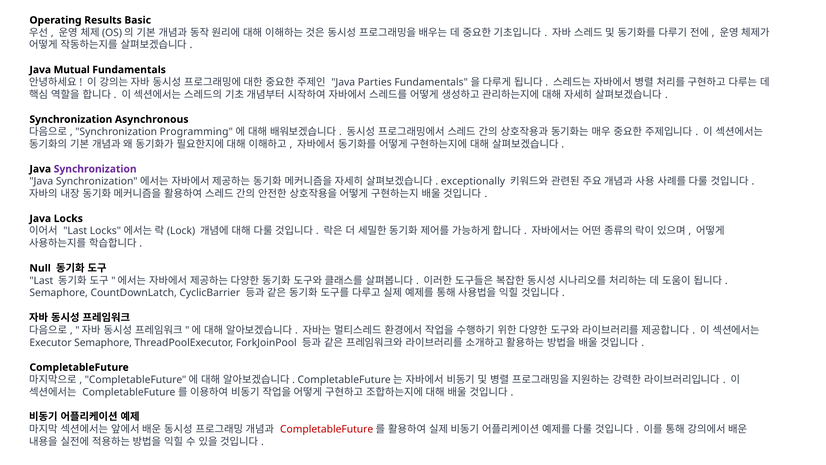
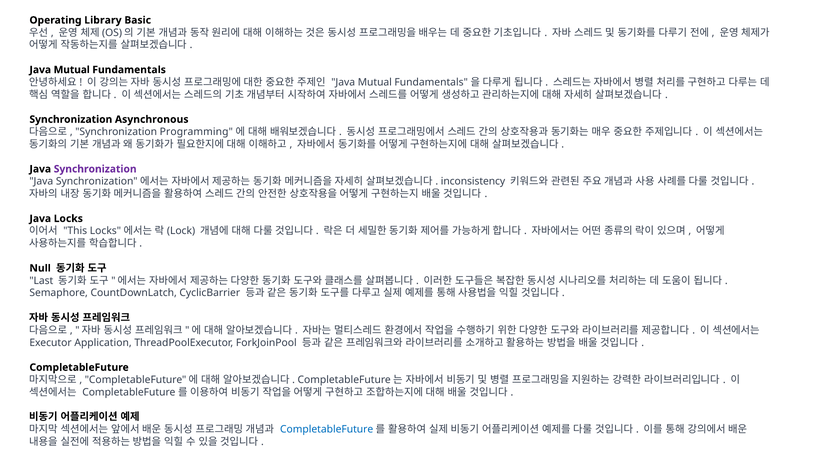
Results: Results -> Library
Parties at (375, 82): Parties -> Mutual
exceptionally: exceptionally -> inconsistency
Last at (75, 231): Last -> This
Executor Semaphore: Semaphore -> Application
CompletableFuture at (327, 429) colour: red -> blue
